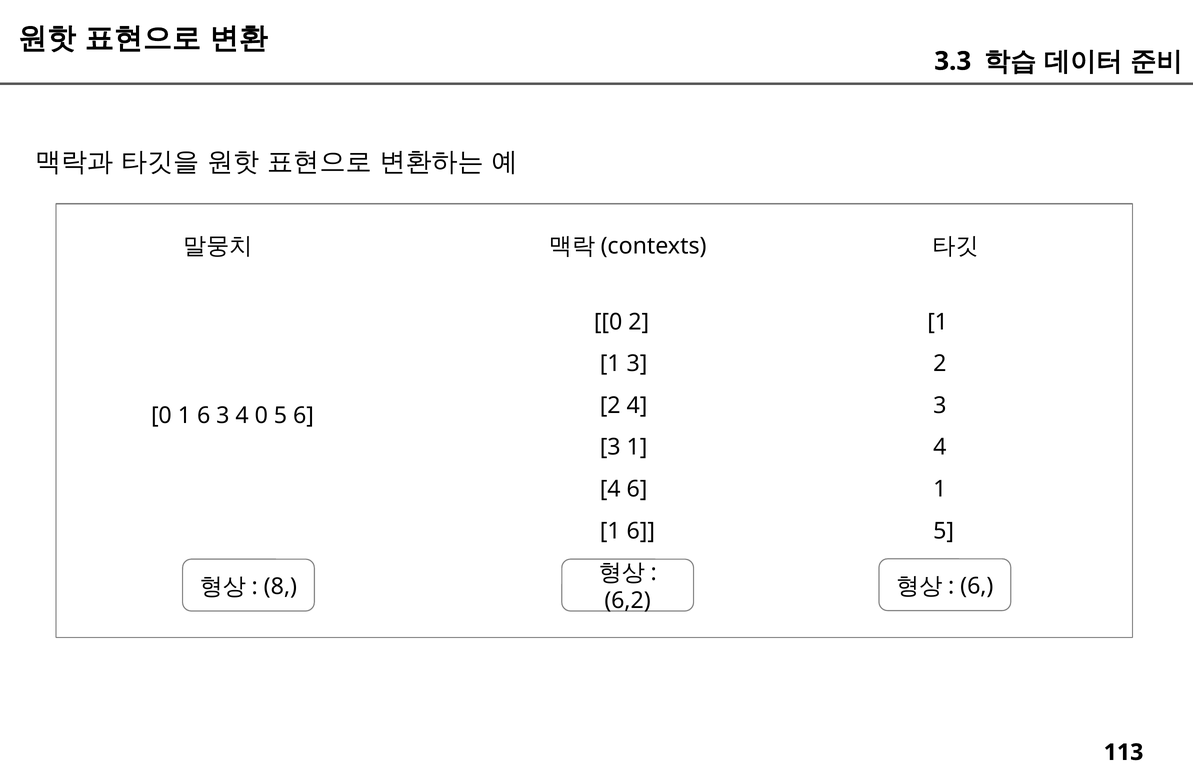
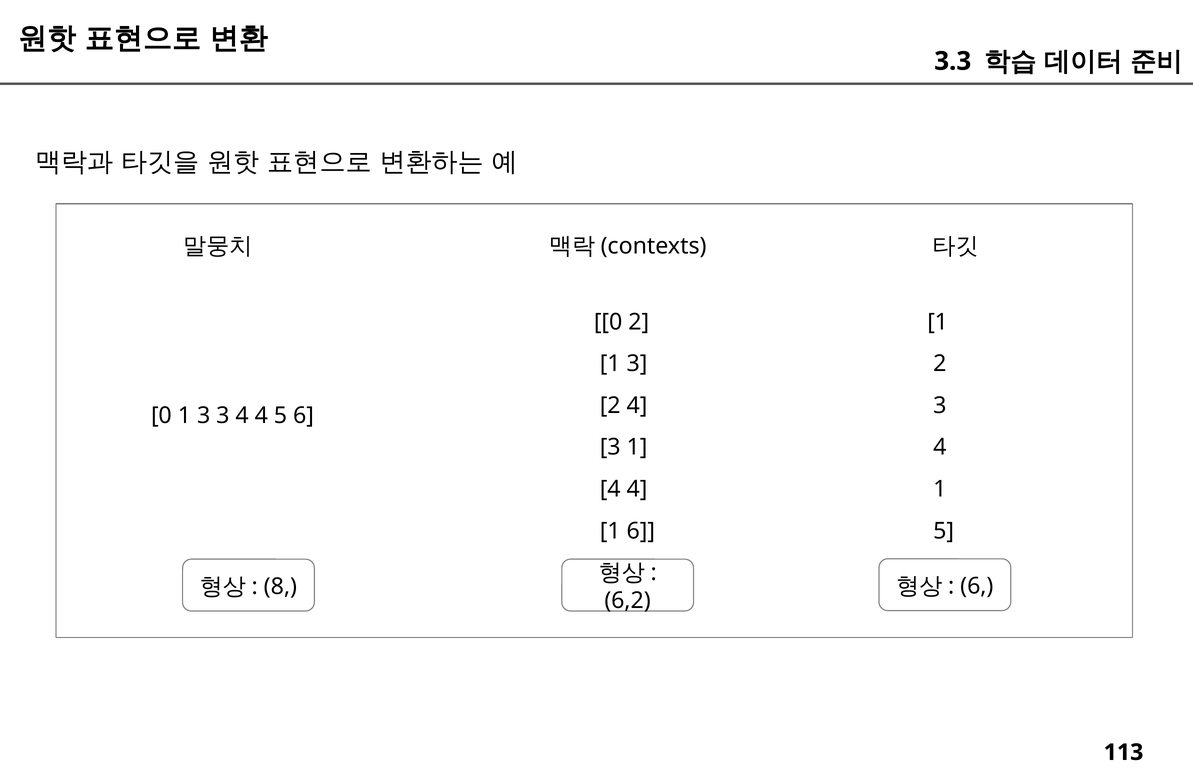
0 1 6: 6 -> 3
3 4 0: 0 -> 4
6 at (637, 489): 6 -> 4
